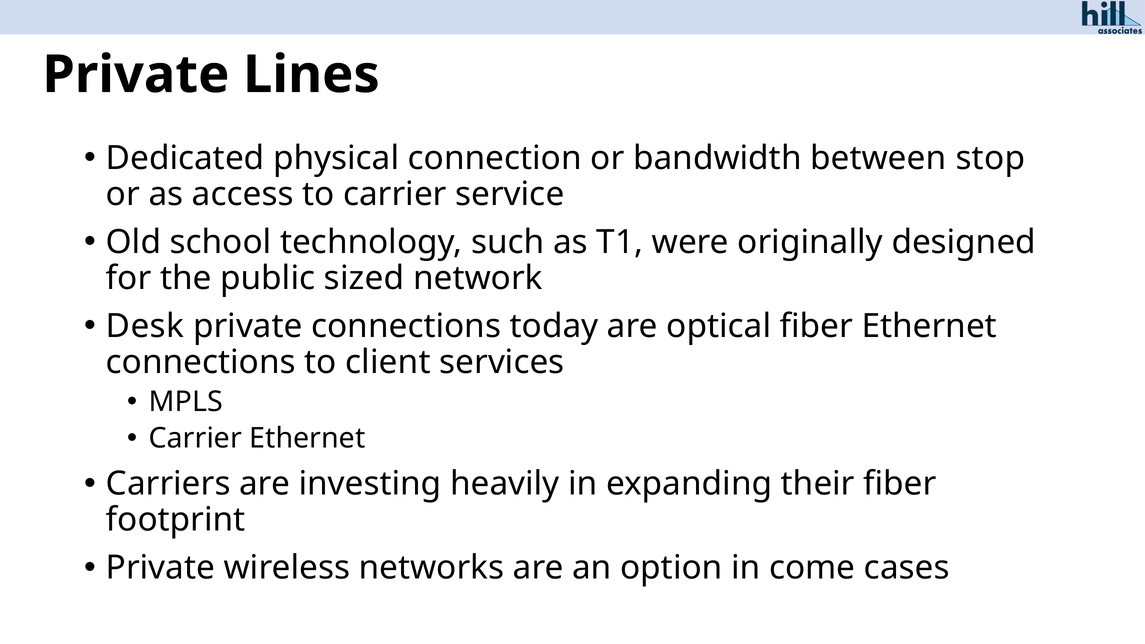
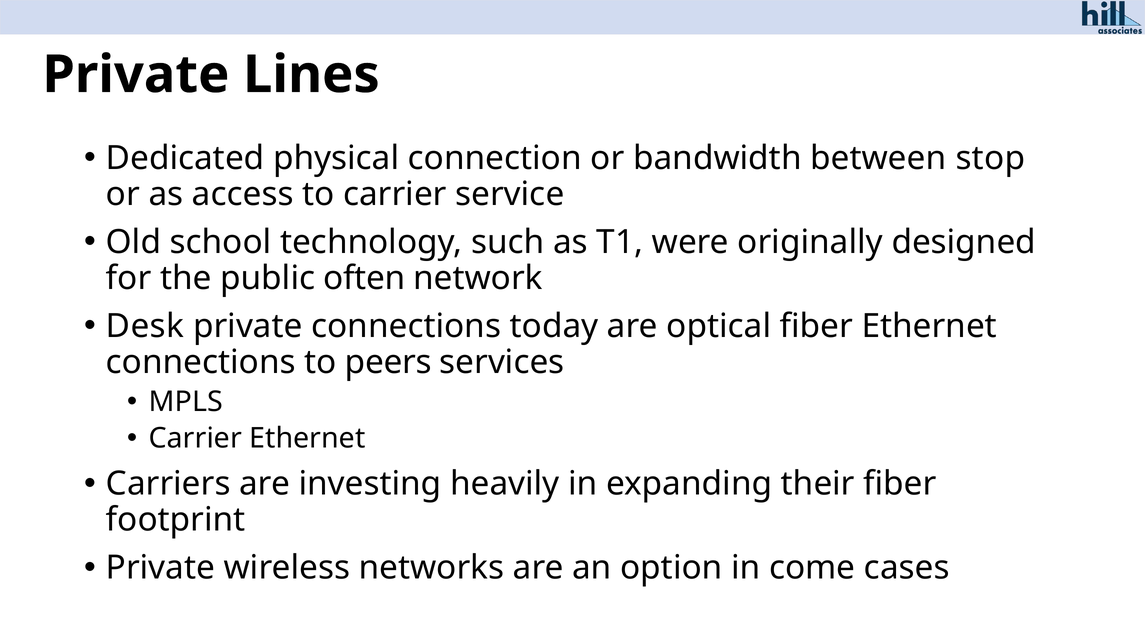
sized: sized -> often
client: client -> peers
